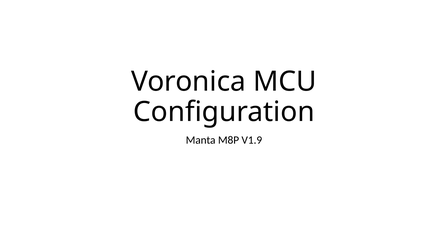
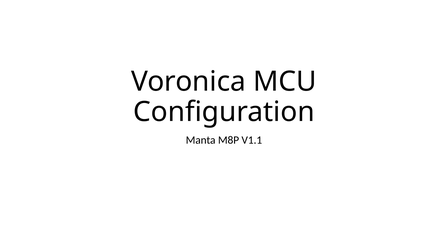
V1.9: V1.9 -> V1.1
